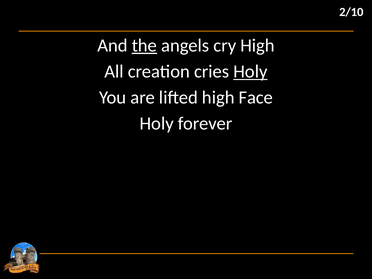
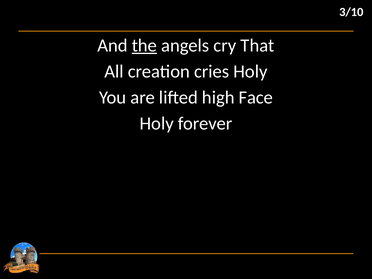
2/10: 2/10 -> 3/10
cry High: High -> That
Holy at (250, 71) underline: present -> none
